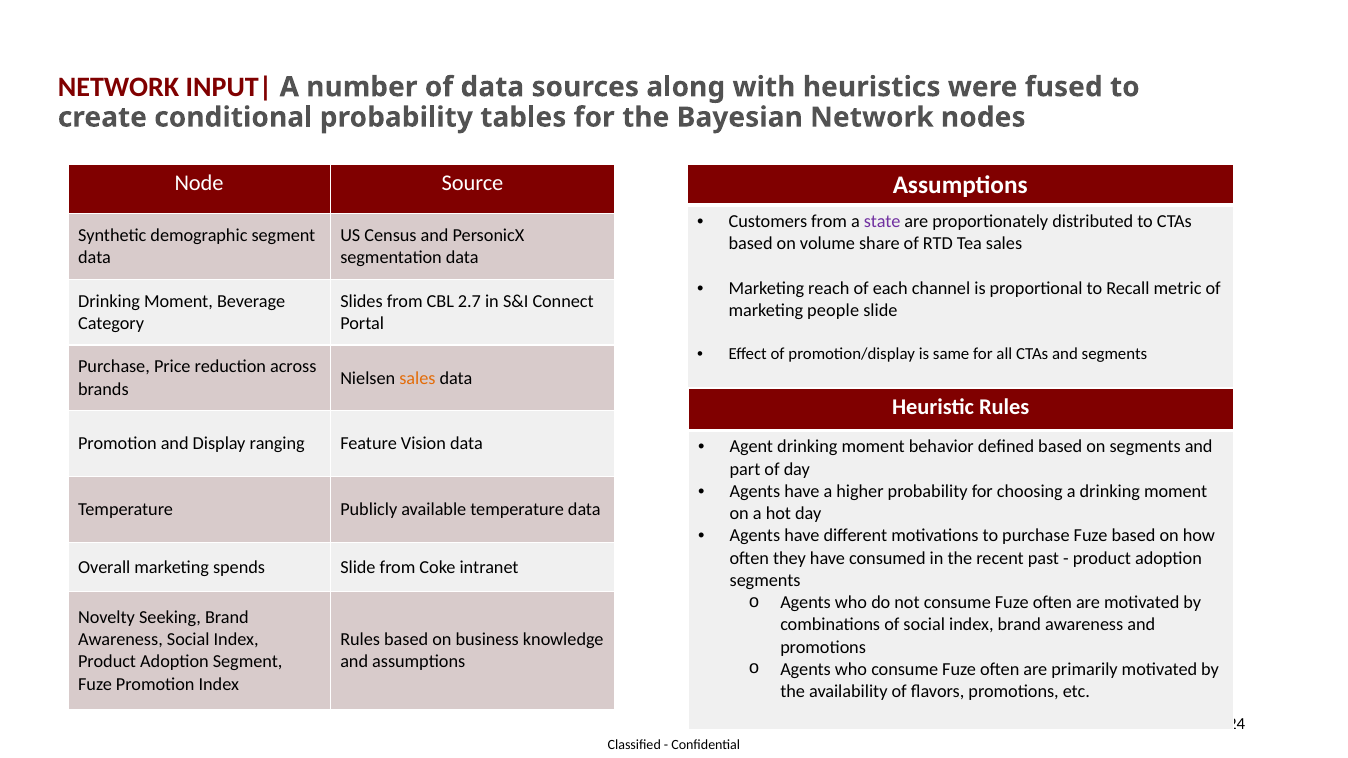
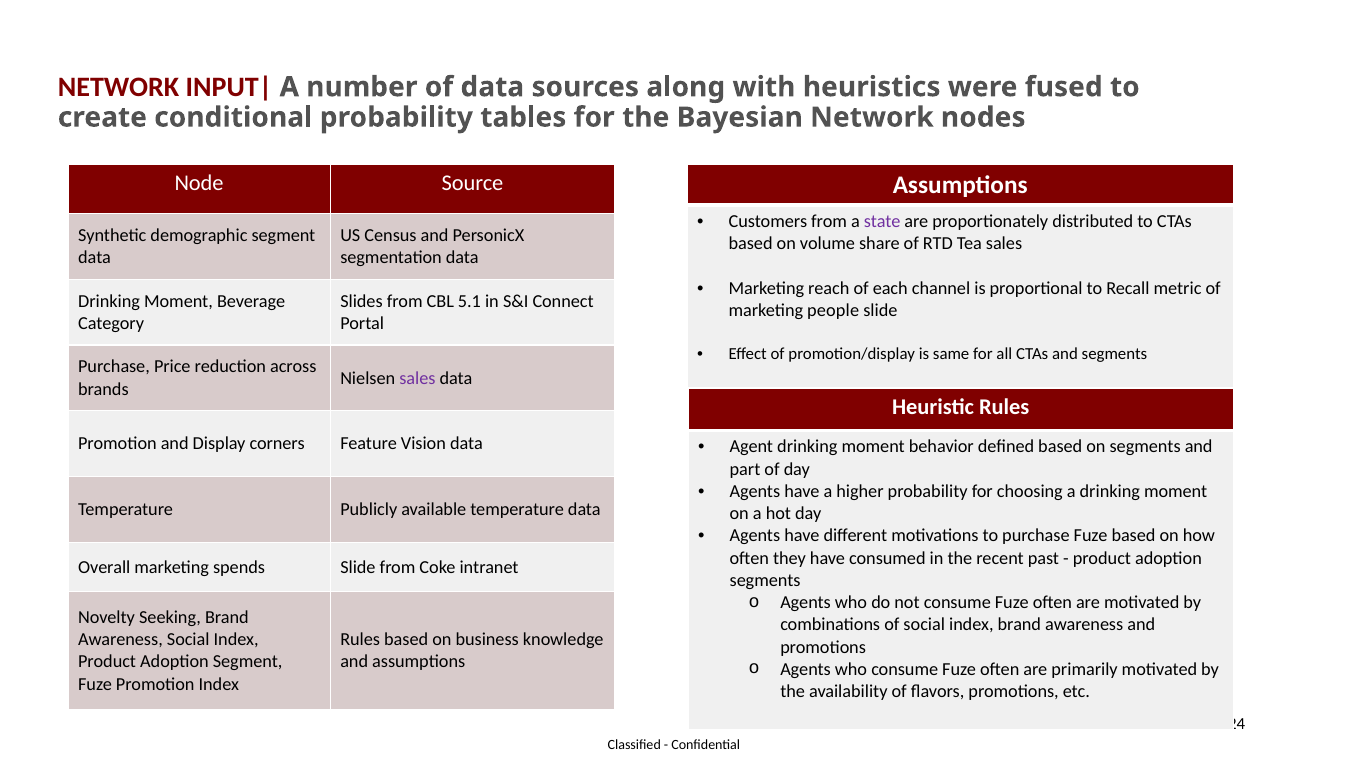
2.7: 2.7 -> 5.1
sales at (417, 378) colour: orange -> purple
ranging: ranging -> corners
